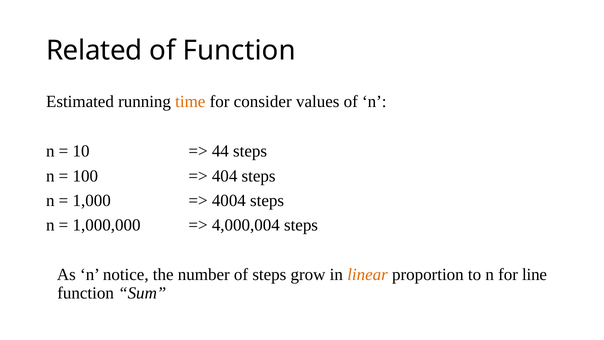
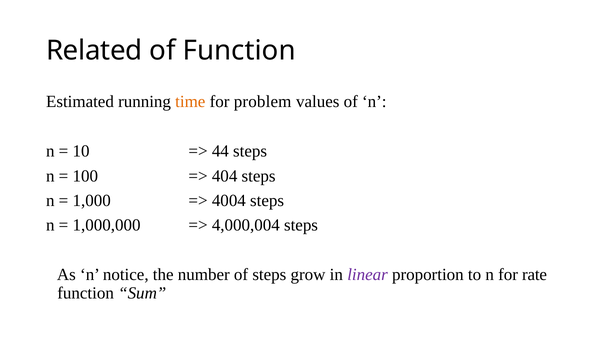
consider: consider -> problem
linear colour: orange -> purple
line: line -> rate
